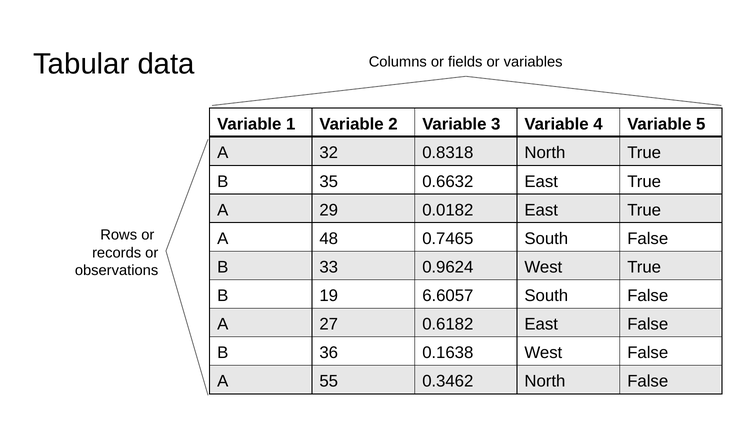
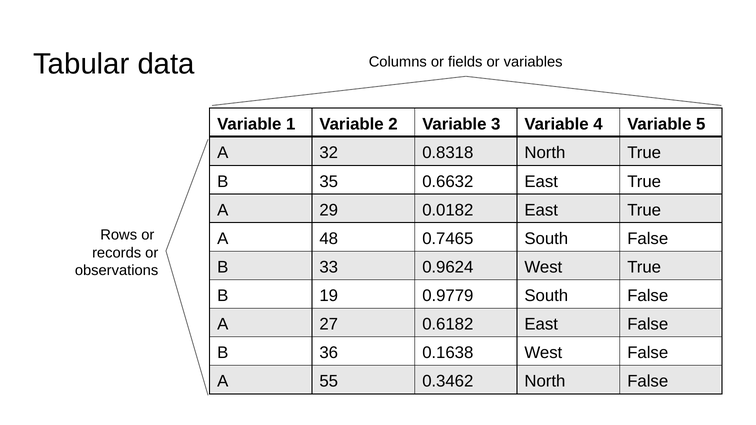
6.6057: 6.6057 -> 0.9779
